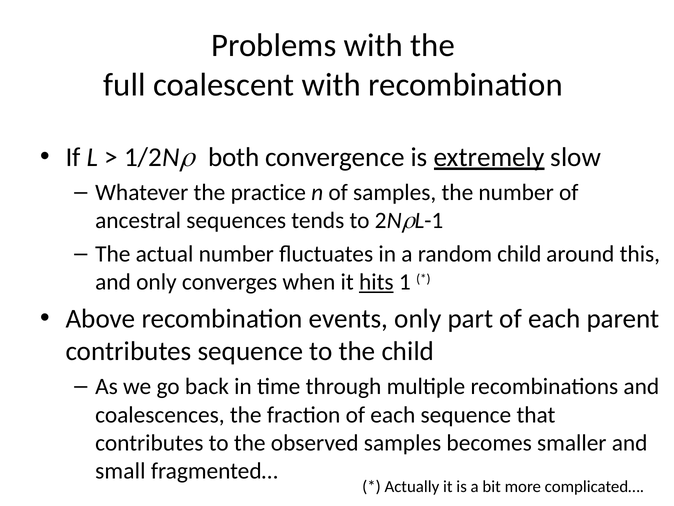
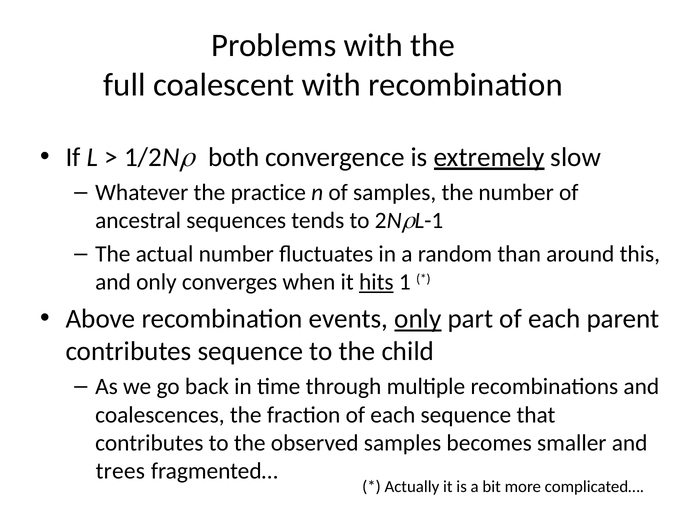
random child: child -> than
only at (418, 318) underline: none -> present
small: small -> trees
